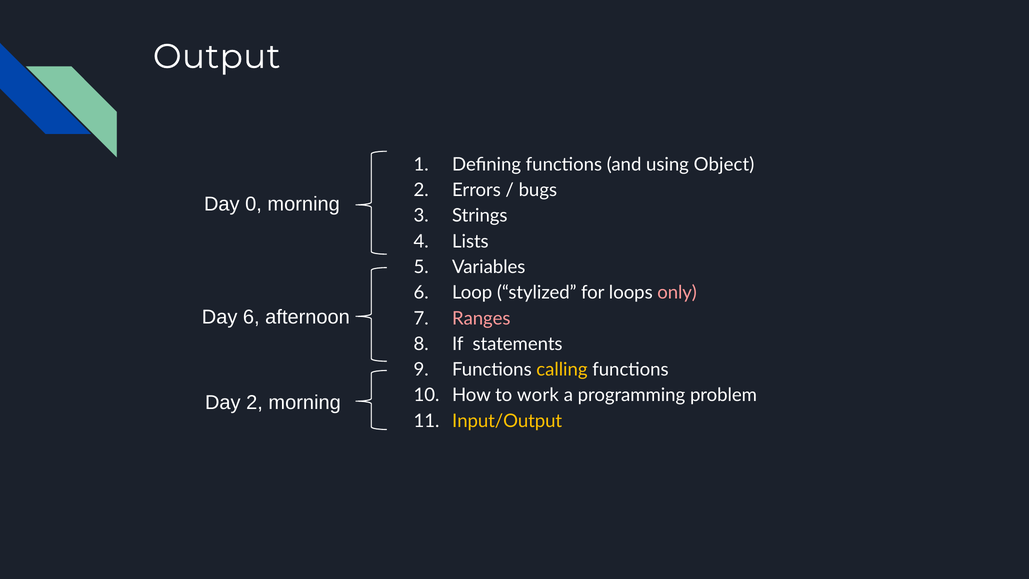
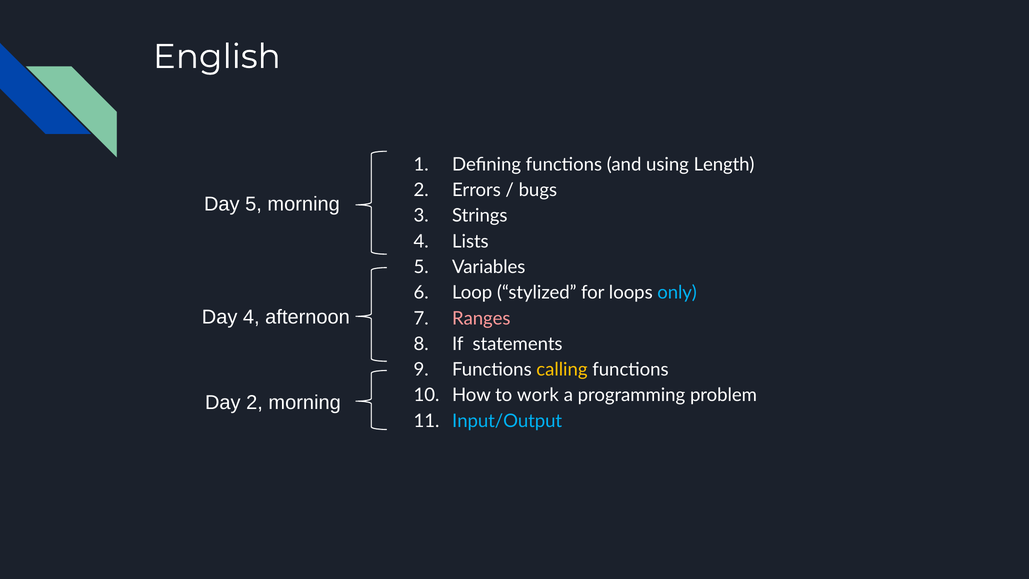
Output: Output -> English
Object: Object -> Length
Day 0: 0 -> 5
only colour: pink -> light blue
Day 6: 6 -> 4
Input/Output colour: yellow -> light blue
